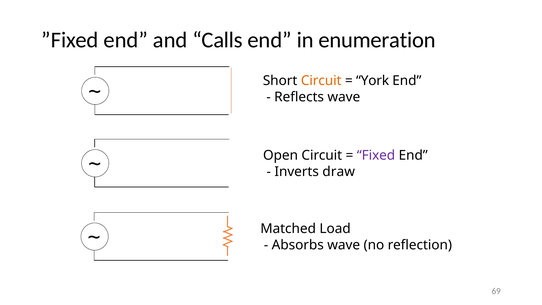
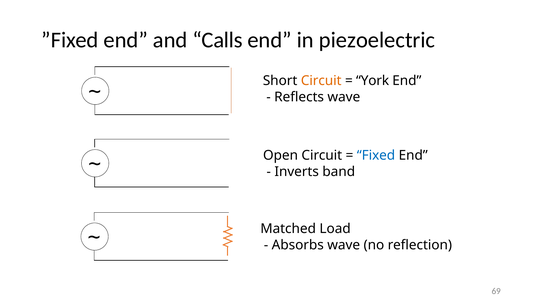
enumeration: enumeration -> piezoelectric
Fixed colour: purple -> blue
draw: draw -> band
